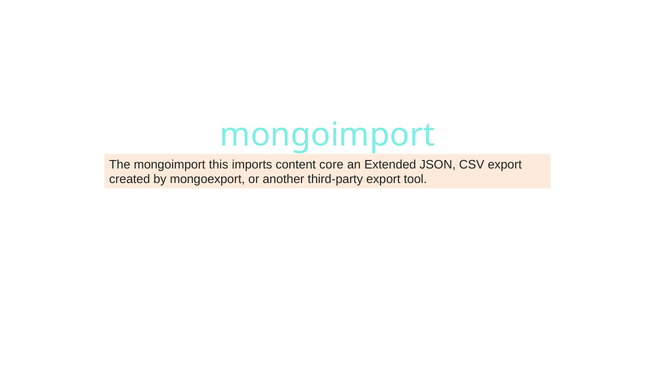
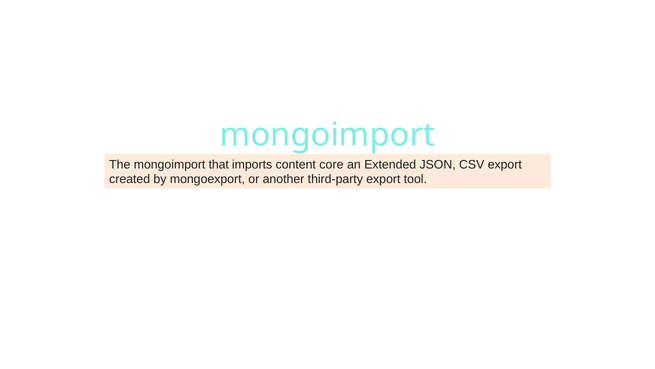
this: this -> that
